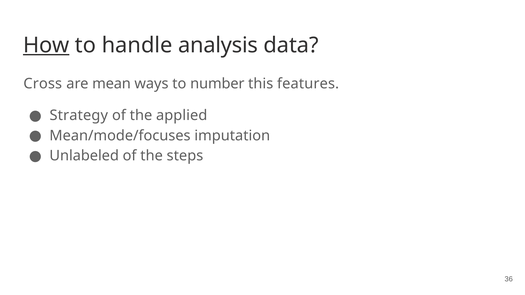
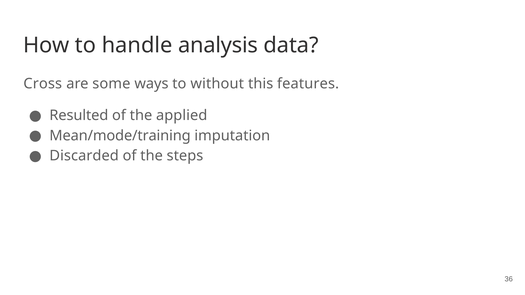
How underline: present -> none
mean: mean -> some
number: number -> without
Strategy: Strategy -> Resulted
Mean/mode/focuses: Mean/mode/focuses -> Mean/mode/training
Unlabeled: Unlabeled -> Discarded
